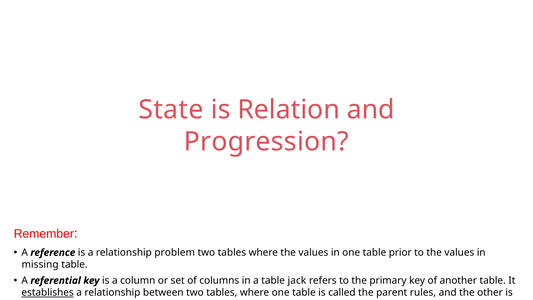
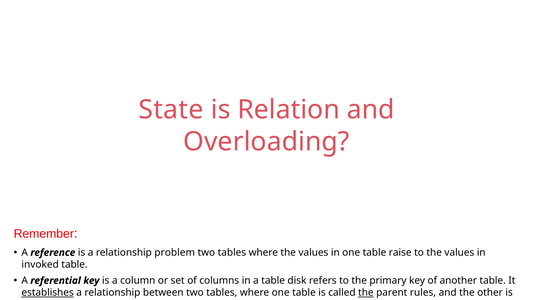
Progression: Progression -> Overloading
prior: prior -> raise
missing: missing -> invoked
jack: jack -> disk
the at (366, 292) underline: none -> present
